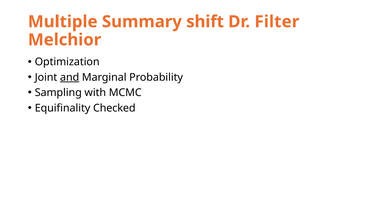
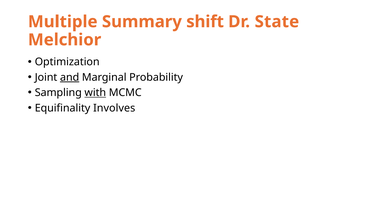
Filter: Filter -> State
with underline: none -> present
Checked: Checked -> Involves
